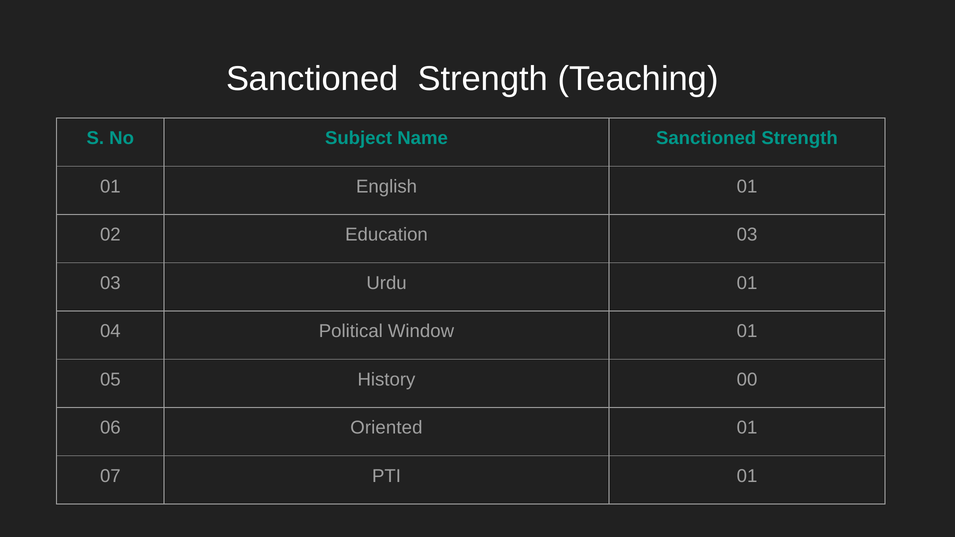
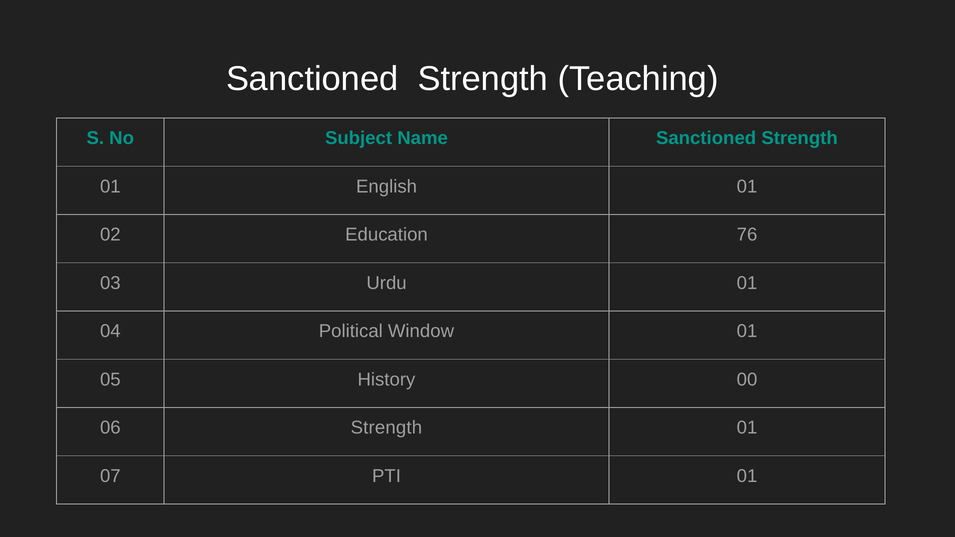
Education 03: 03 -> 76
06 Oriented: Oriented -> Strength
